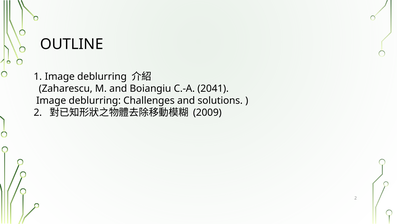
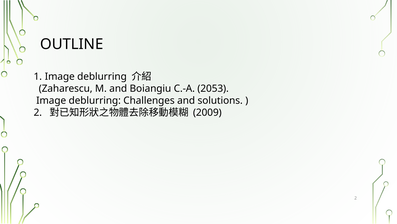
2041: 2041 -> 2053
